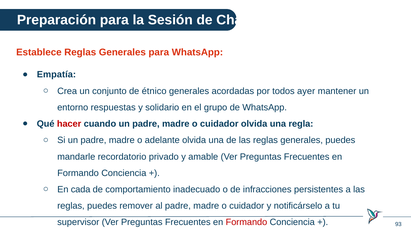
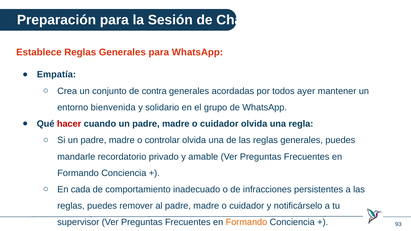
étnico: étnico -> contra
respuestas: respuestas -> bienvenida
adelante: adelante -> controlar
Formando at (246, 223) colour: red -> orange
